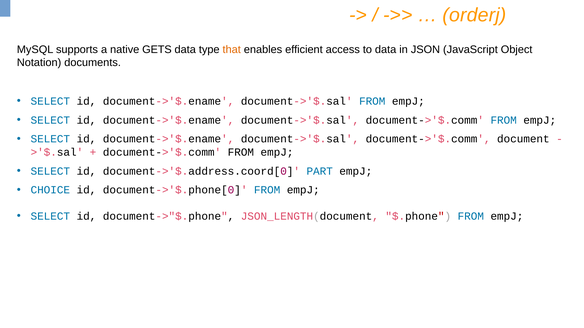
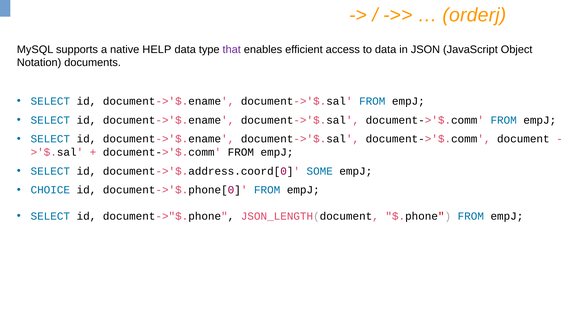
GETS: GETS -> HELP
that colour: orange -> purple
PART: PART -> SOME
